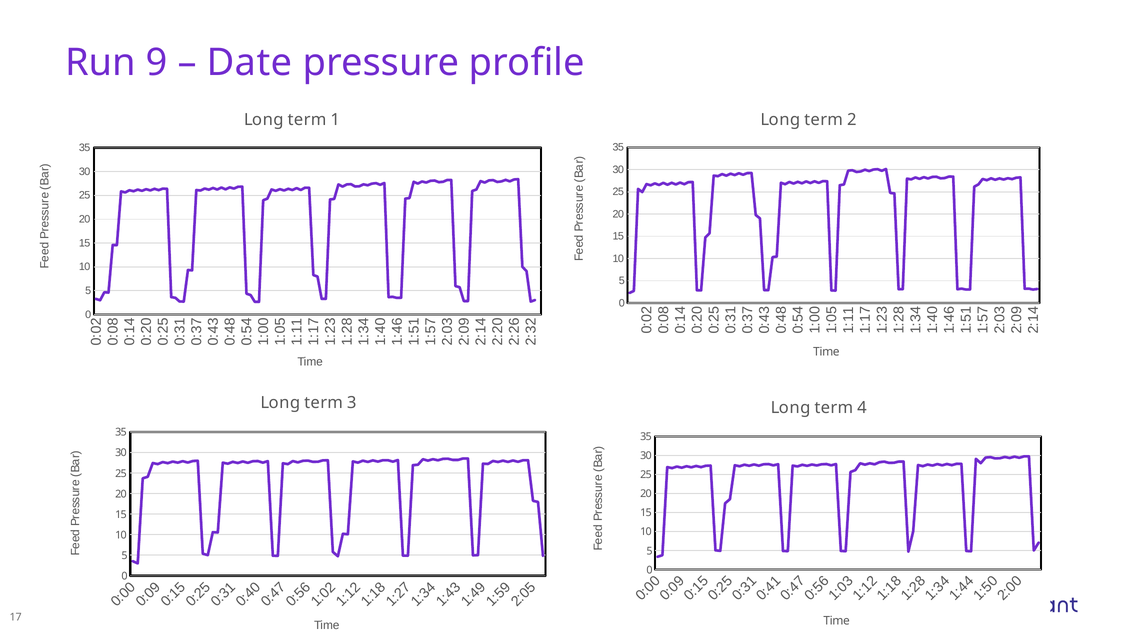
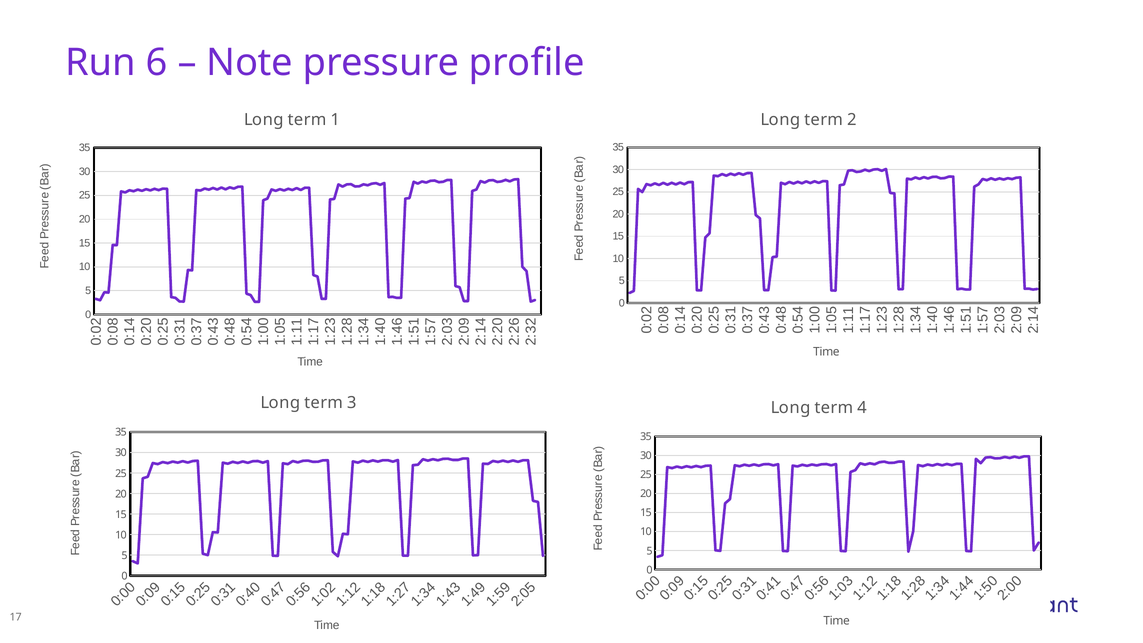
Run 9: 9 -> 6
Date: Date -> Note
